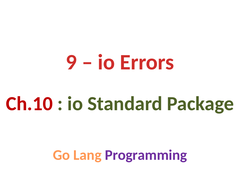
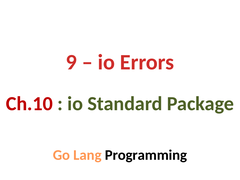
Programming colour: purple -> black
